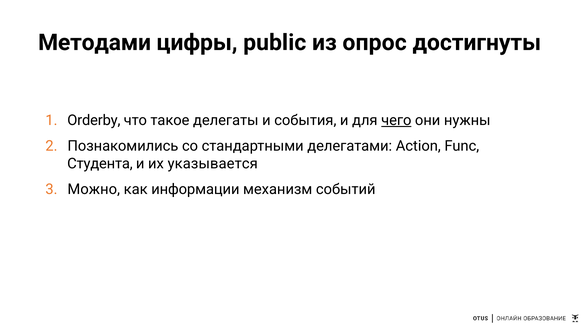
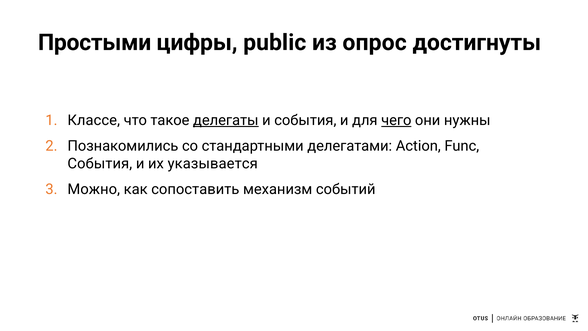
Методами: Методами -> Простыми
Orderby: Orderby -> Классе
делегаты underline: none -> present
Студента at (100, 164): Студента -> События
информации: информации -> сопоставить
